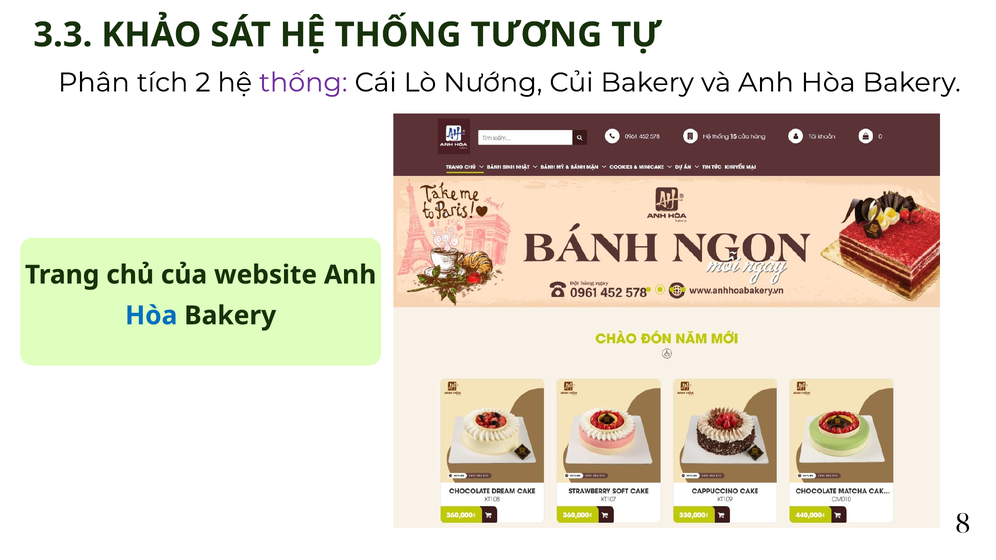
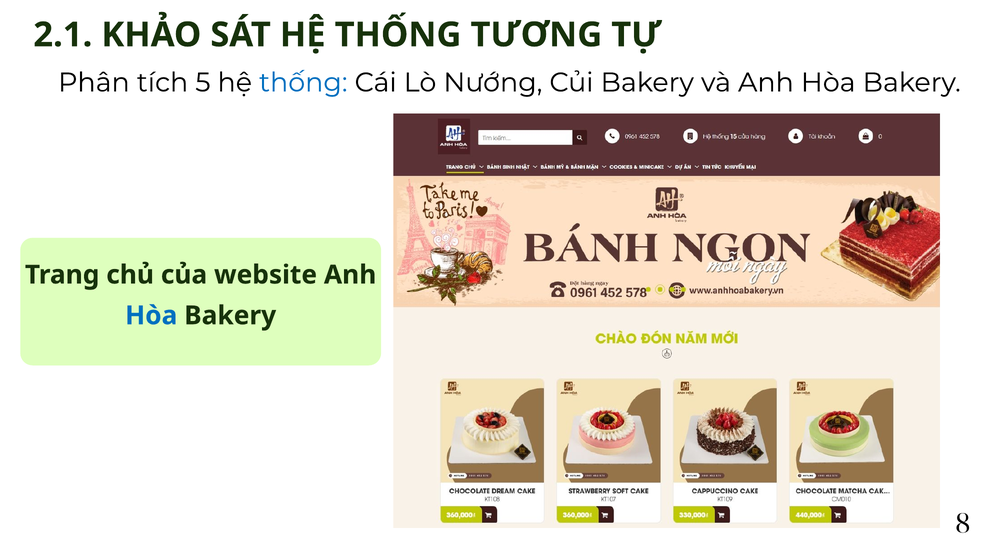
3.3: 3.3 -> 2.1
2: 2 -> 5
thống at (303, 83) colour: purple -> blue
